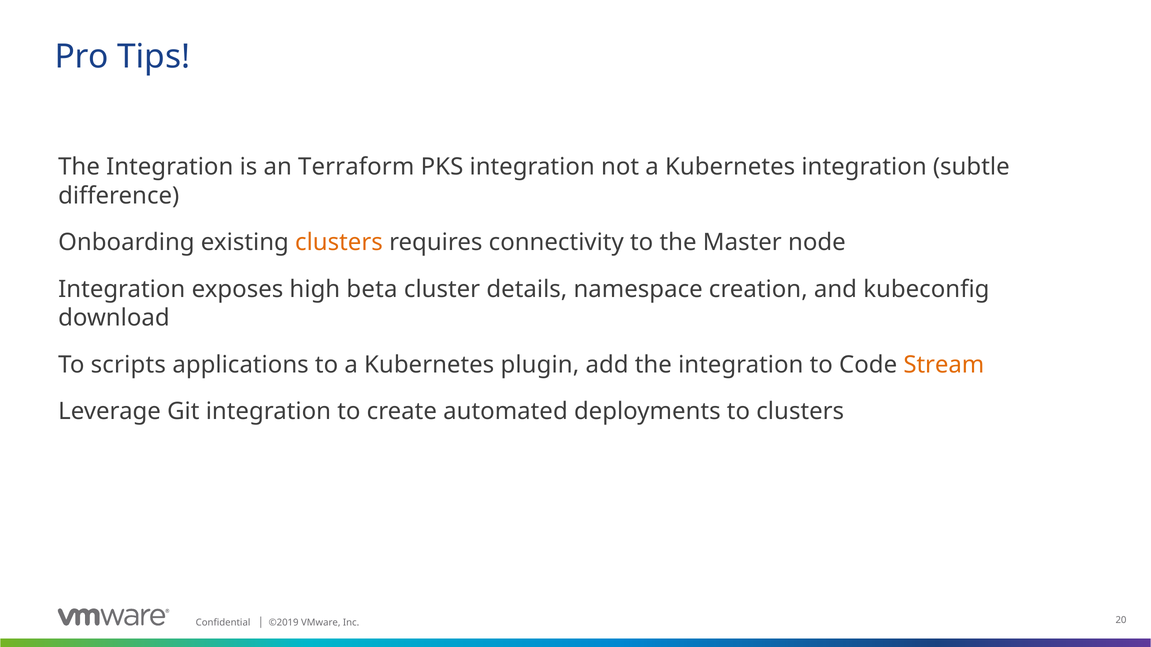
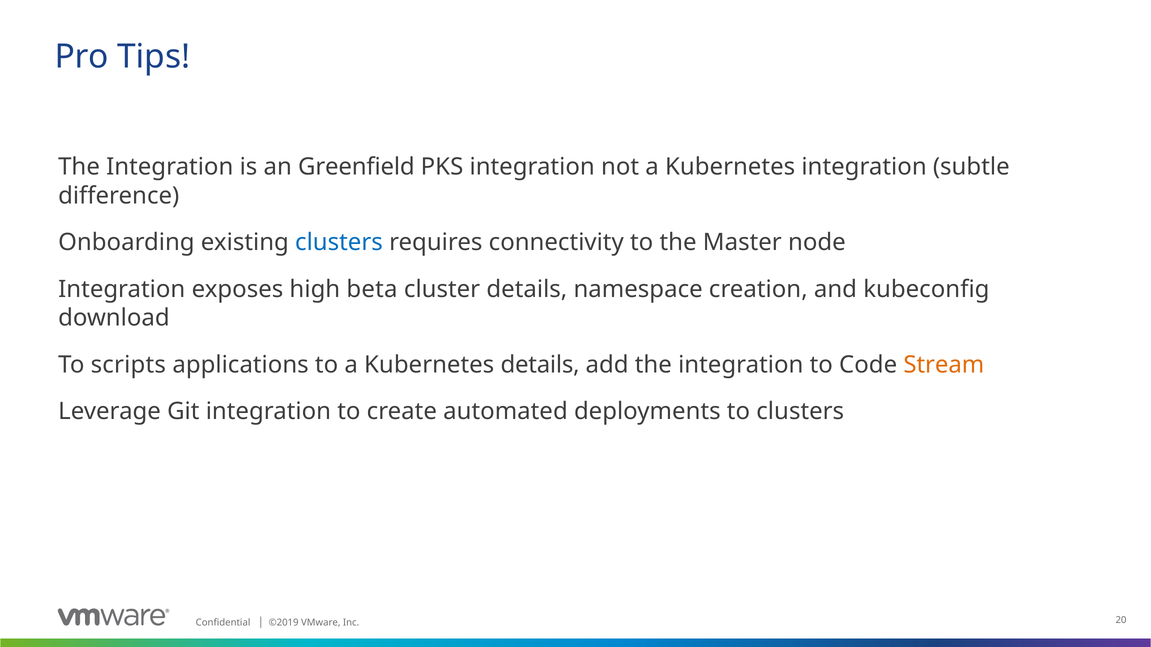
Terraform: Terraform -> Greenfield
clusters at (339, 243) colour: orange -> blue
Kubernetes plugin: plugin -> details
